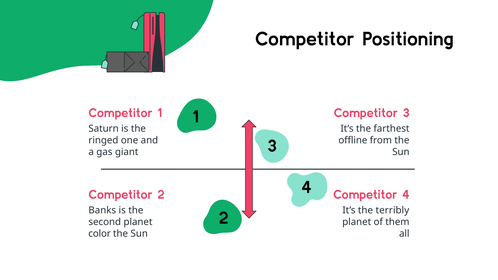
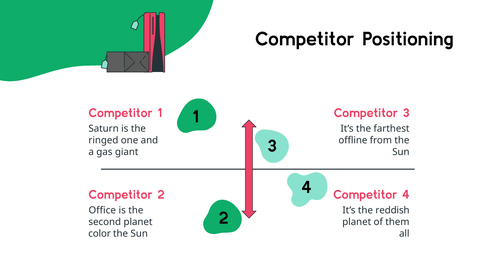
Banks: Banks -> Office
terribly: terribly -> reddish
